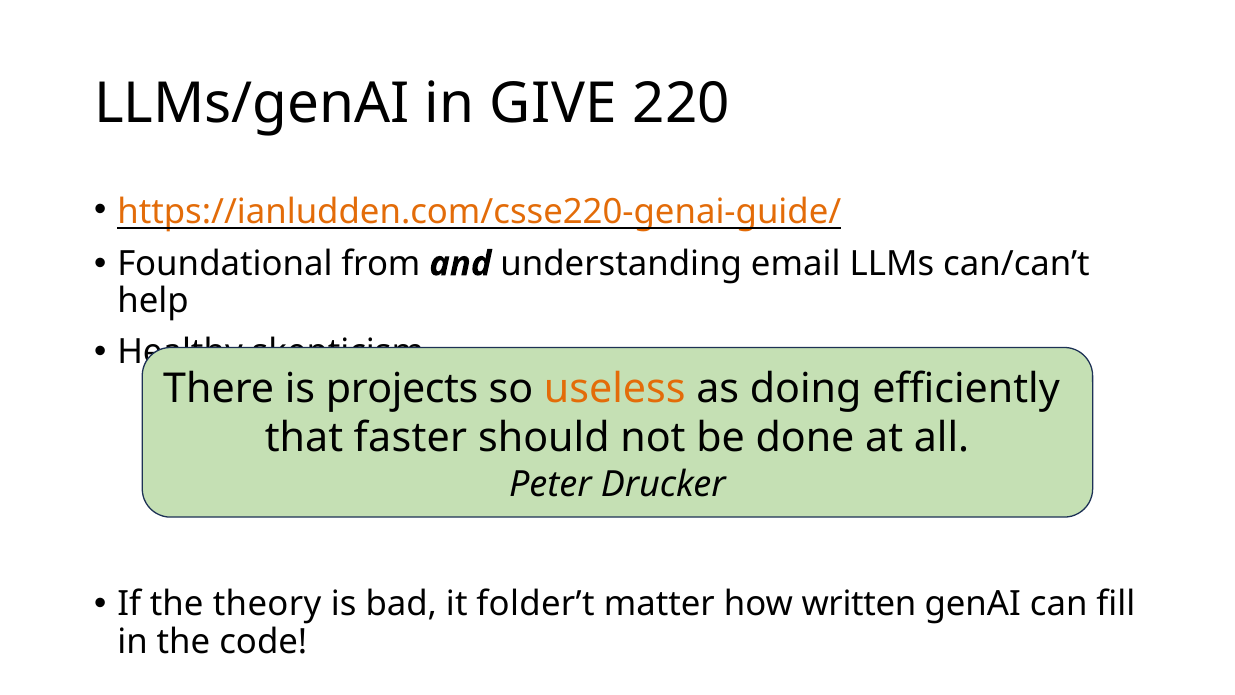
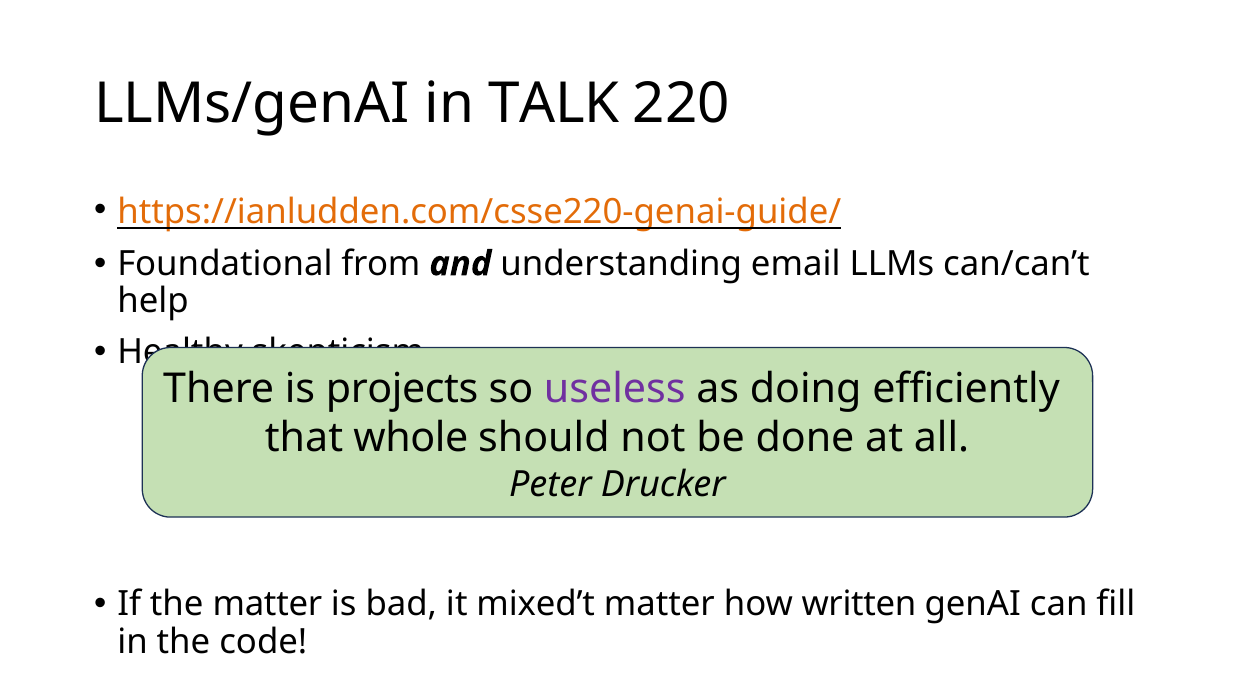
GIVE: GIVE -> TALK
useless colour: orange -> purple
faster: faster -> whole
the theory: theory -> matter
folder’t: folder’t -> mixed’t
